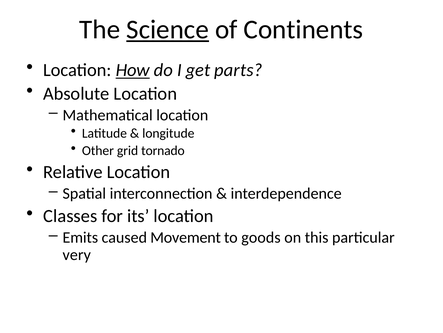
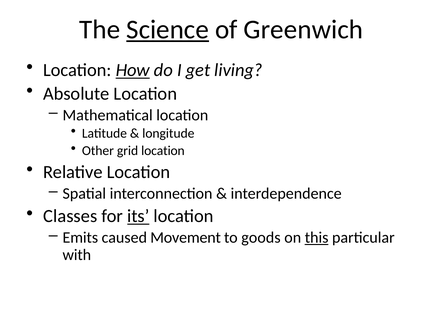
Continents: Continents -> Greenwich
parts: parts -> living
grid tornado: tornado -> location
its underline: none -> present
this underline: none -> present
very: very -> with
